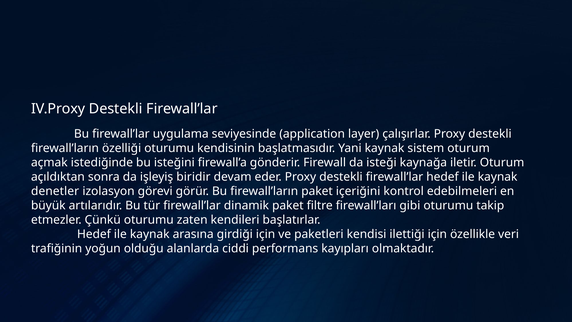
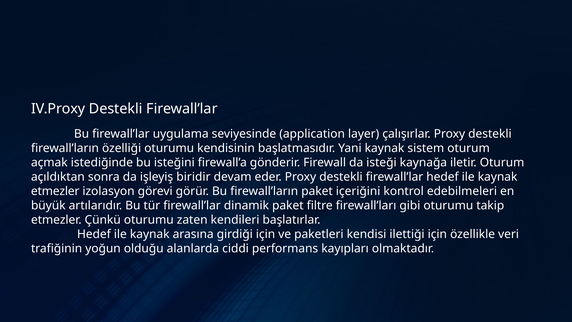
denetler at (55, 191): denetler -> etmezler
